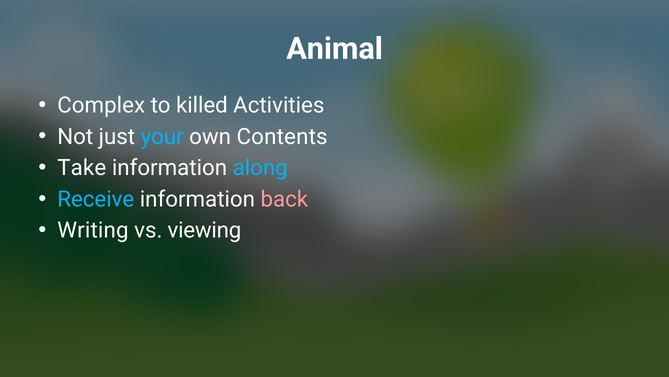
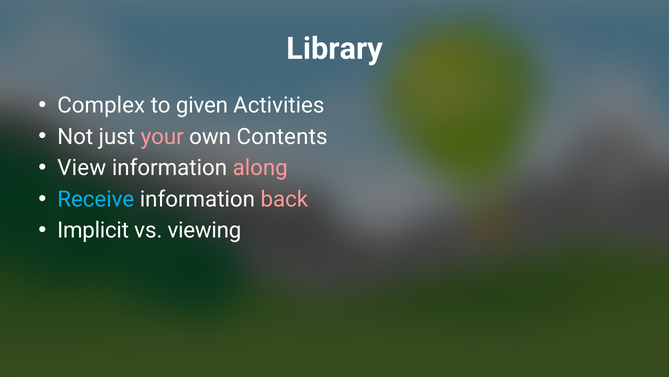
Animal: Animal -> Library
killed: killed -> given
your colour: light blue -> pink
Take: Take -> View
along colour: light blue -> pink
Writing: Writing -> Implicit
